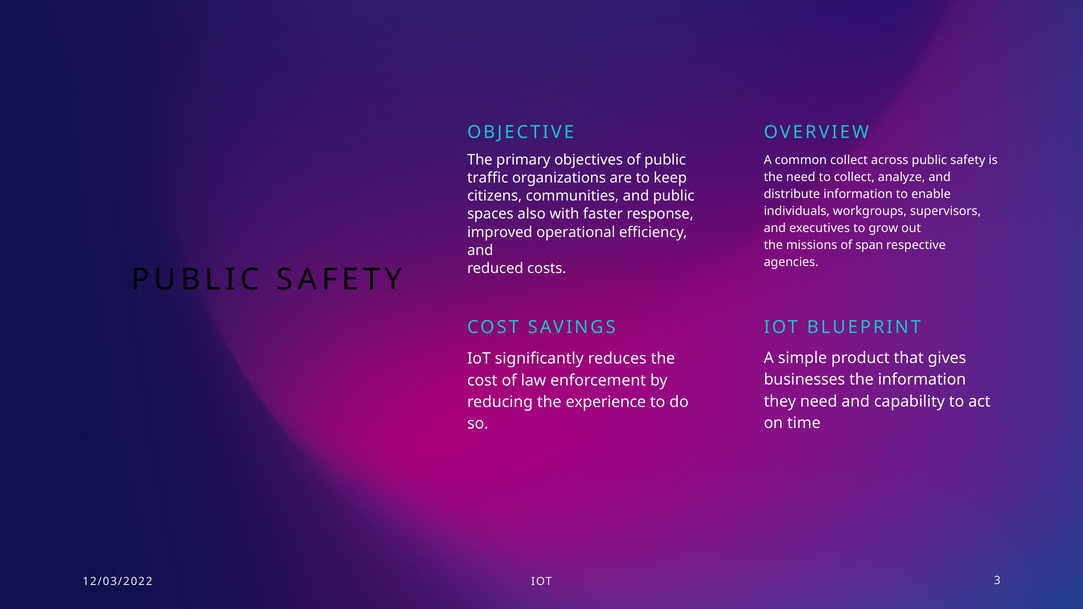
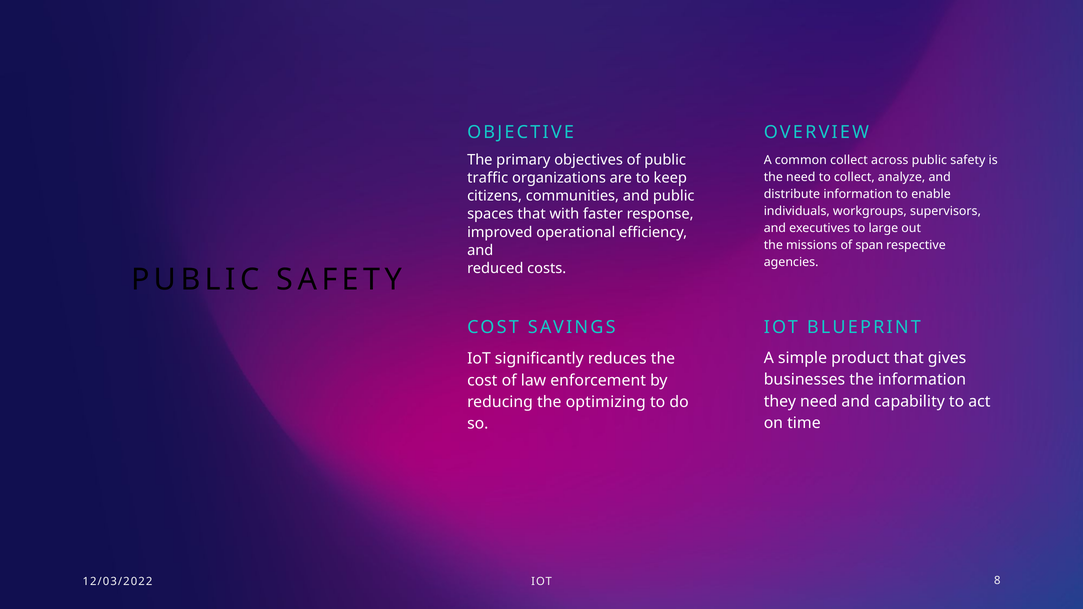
spaces also: also -> that
grow: grow -> large
experience: experience -> optimizing
3: 3 -> 8
